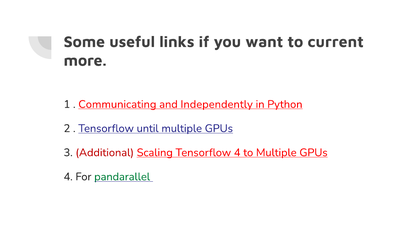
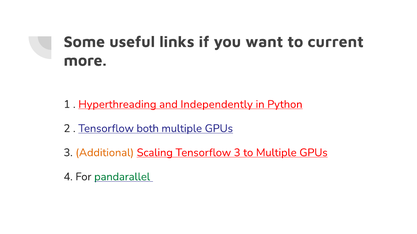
Communicating: Communicating -> Hyperthreading
until: until -> both
Additional colour: red -> orange
Tensorflow 4: 4 -> 3
